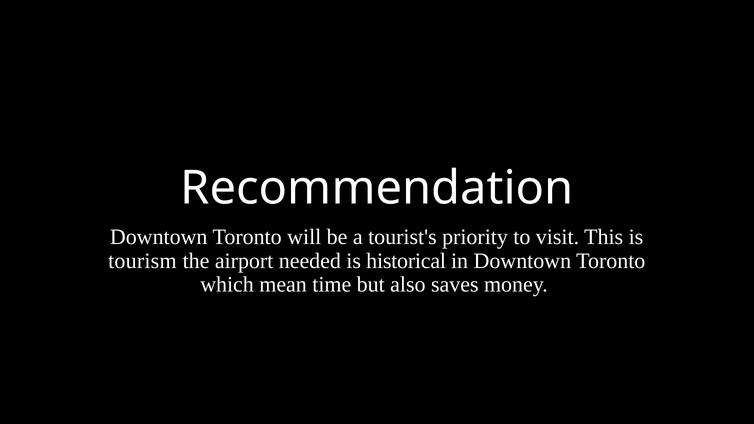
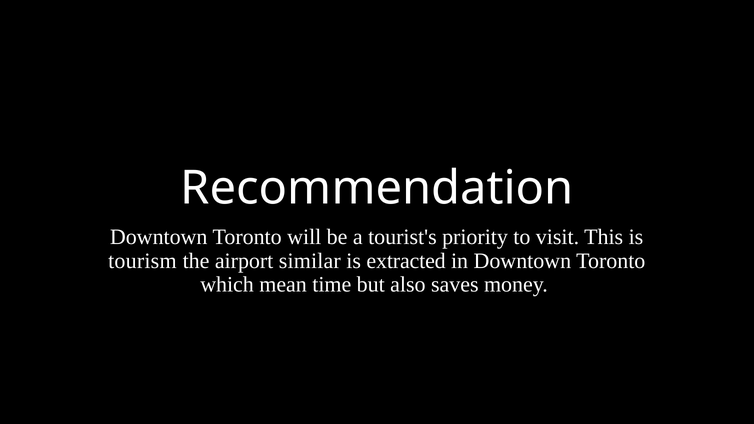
needed: needed -> similar
historical: historical -> extracted
